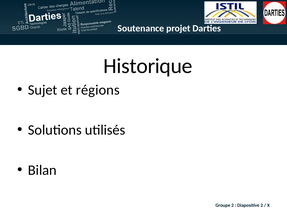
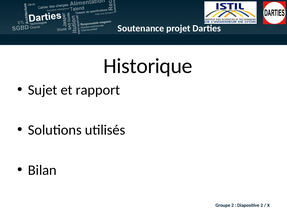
régions: régions -> rapport
